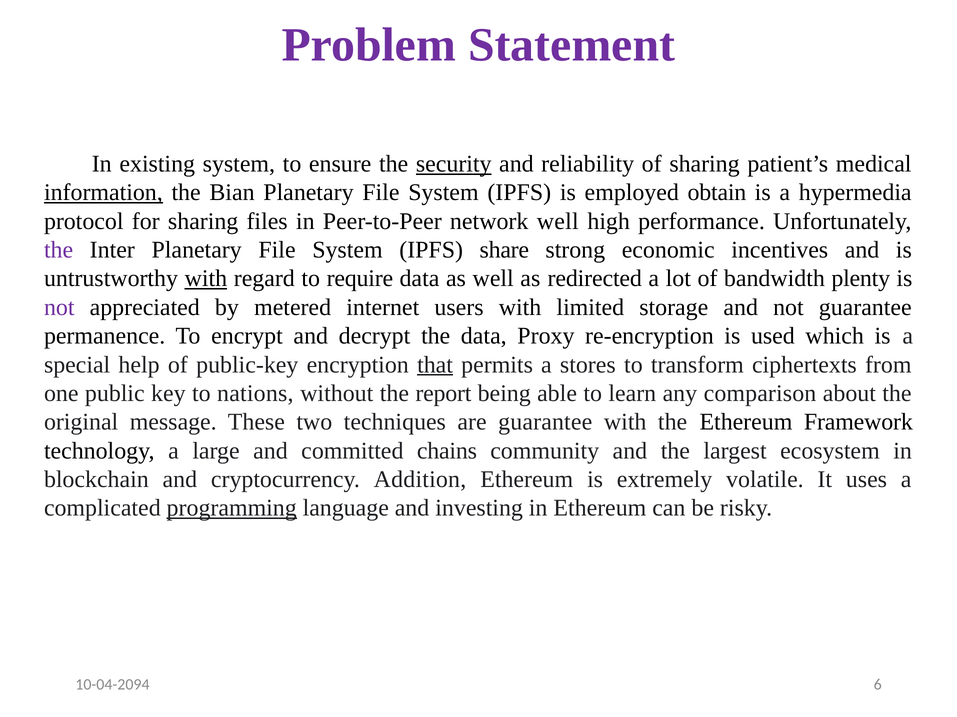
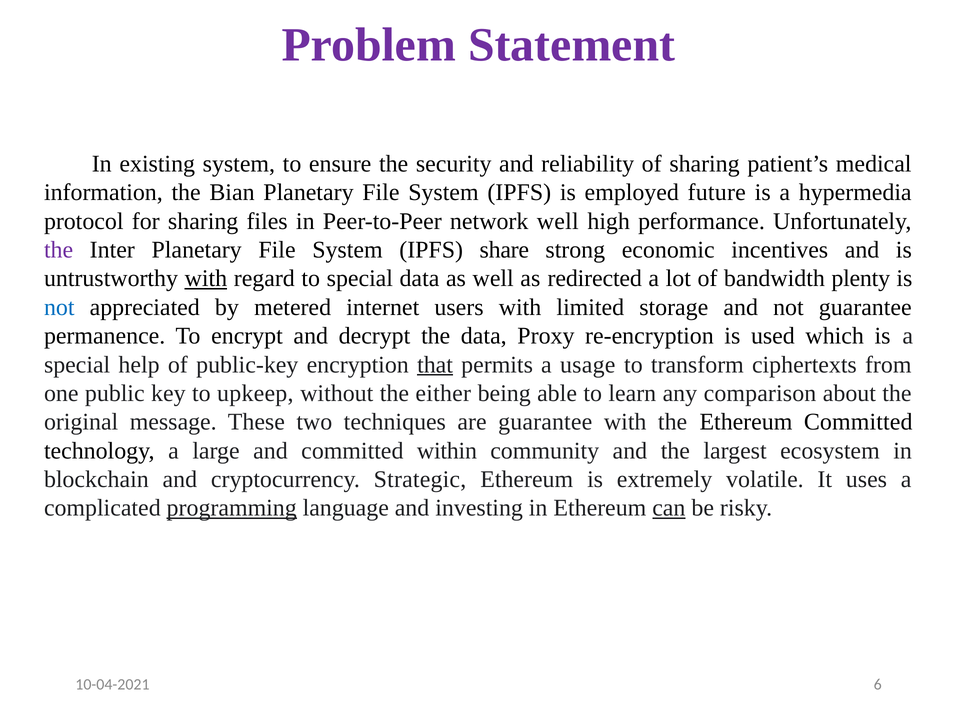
security underline: present -> none
information underline: present -> none
obtain: obtain -> future
to require: require -> special
not at (59, 308) colour: purple -> blue
stores: stores -> usage
nations: nations -> upkeep
report: report -> either
Ethereum Framework: Framework -> Committed
chains: chains -> within
Addition: Addition -> Strategic
can underline: none -> present
10-04-2094: 10-04-2094 -> 10-04-2021
